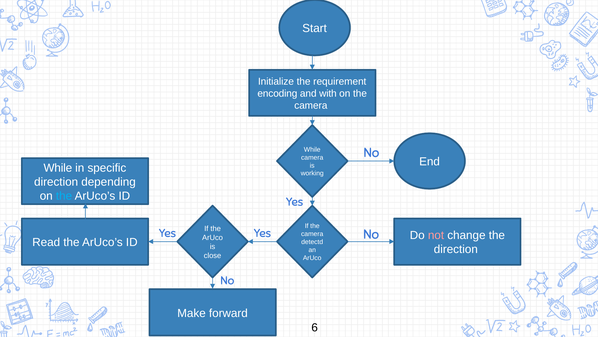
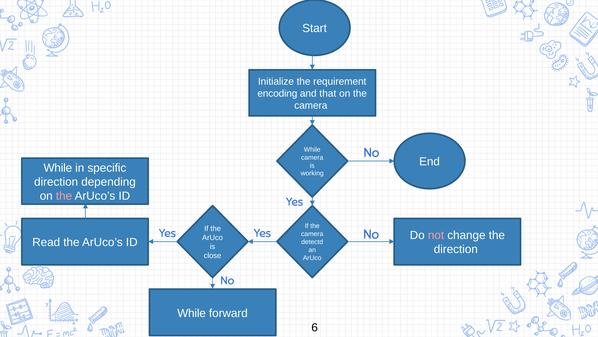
with: with -> that
the at (64, 196) colour: light blue -> pink
Make at (192, 313): Make -> While
